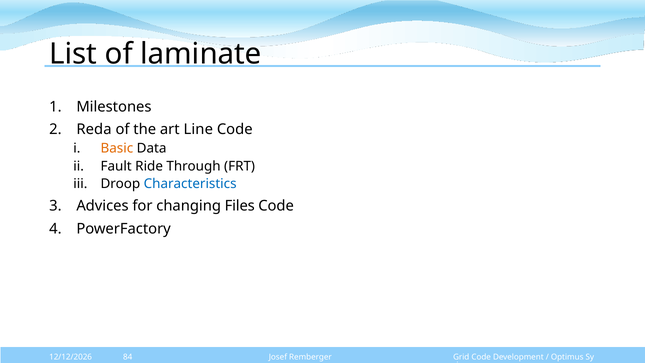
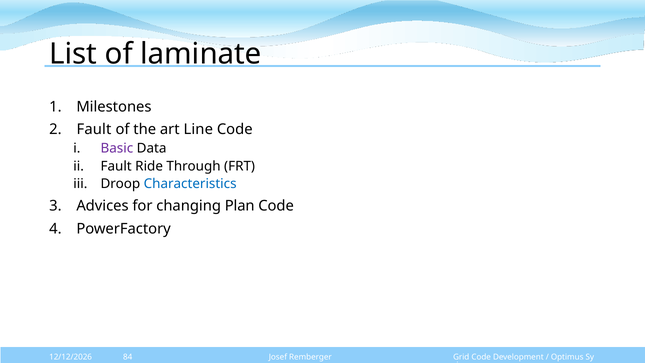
Reda at (94, 130): Reda -> Fault
Basic colour: orange -> purple
Files: Files -> Plan
